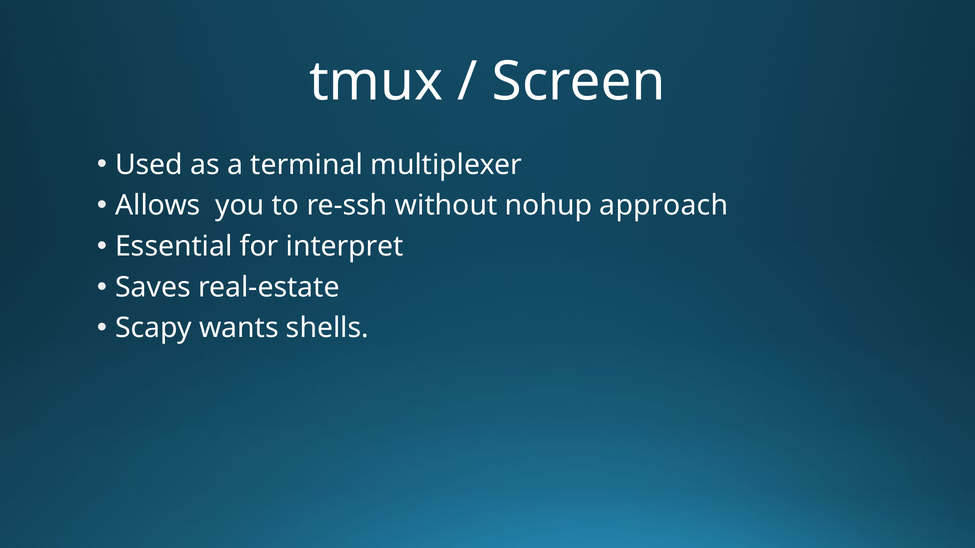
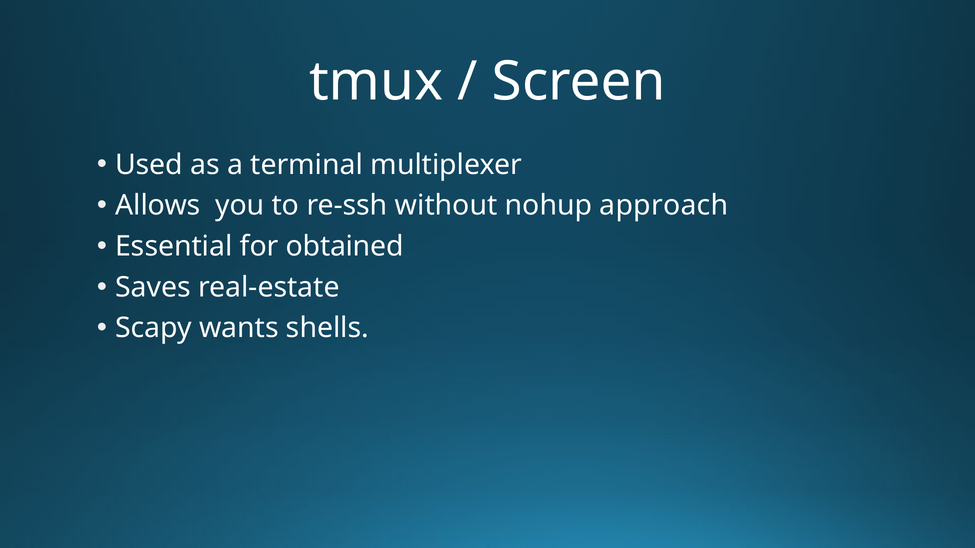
interpret: interpret -> obtained
